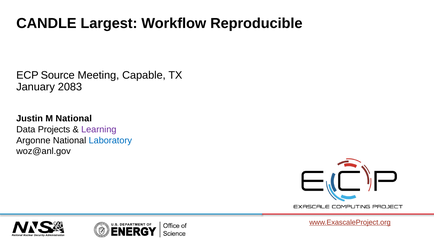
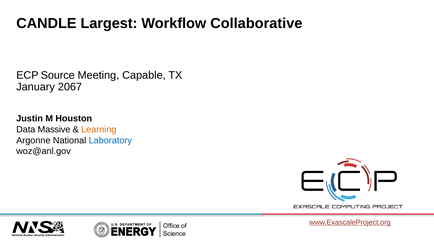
Reproducible: Reproducible -> Collaborative
2083: 2083 -> 2067
M National: National -> Houston
Projects: Projects -> Massive
Learning colour: purple -> orange
